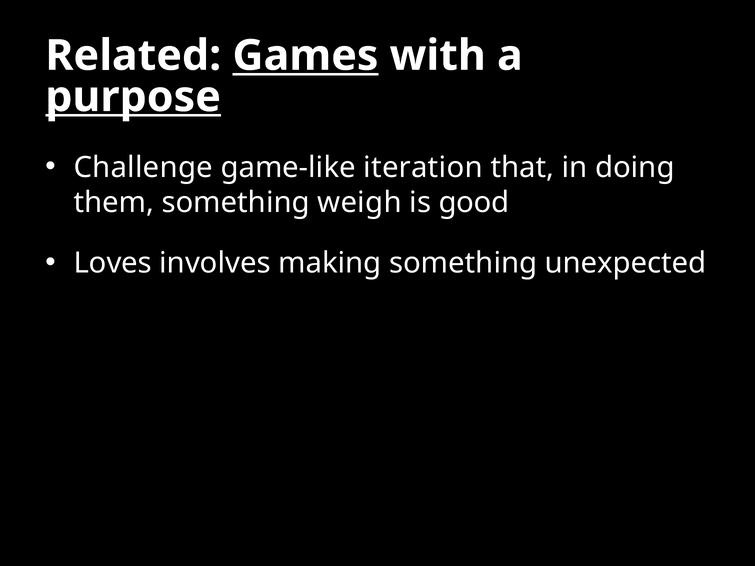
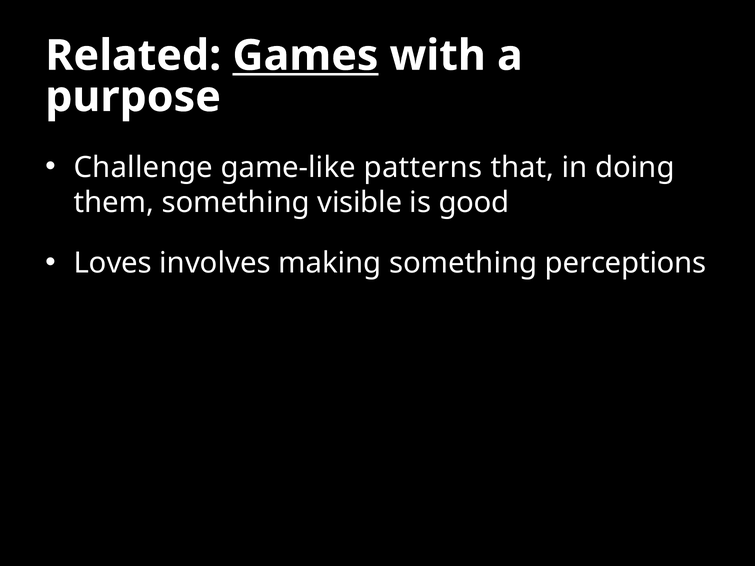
purpose underline: present -> none
iteration: iteration -> patterns
weigh: weigh -> visible
unexpected: unexpected -> perceptions
